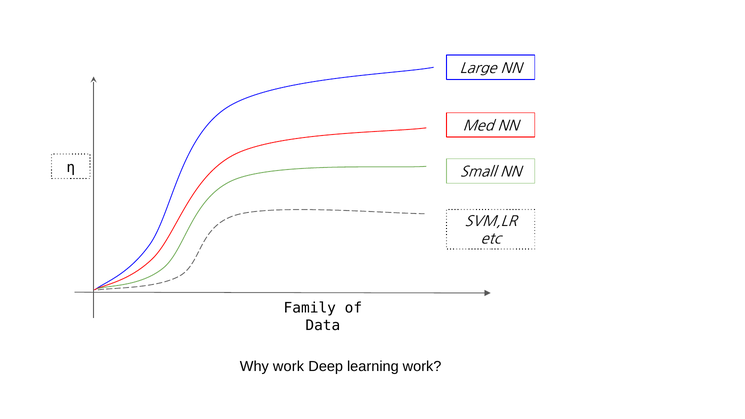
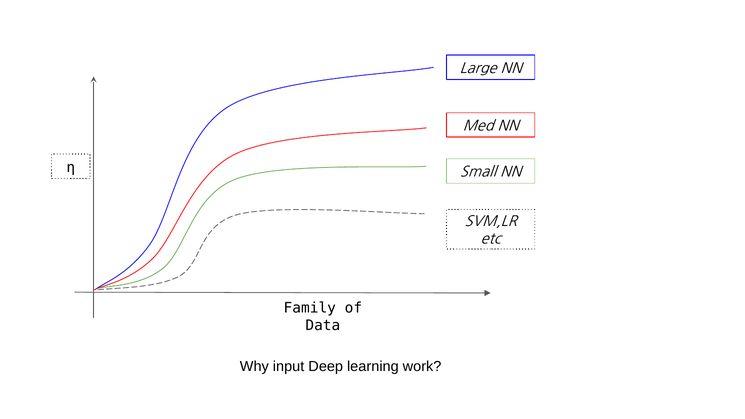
Why work: work -> input
